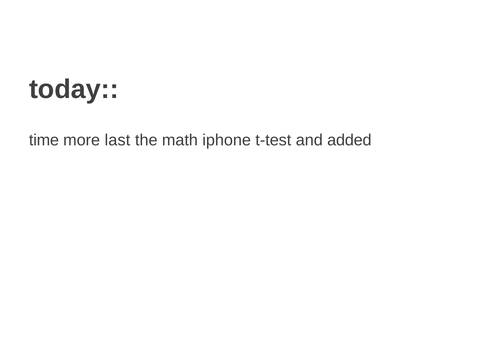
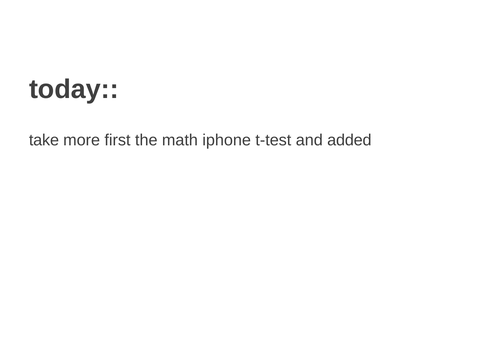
time: time -> take
last: last -> first
